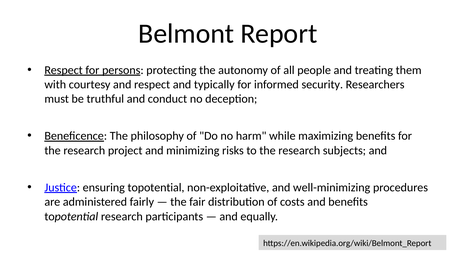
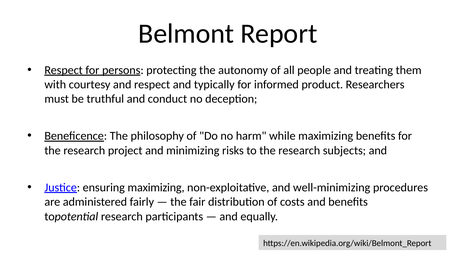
security: security -> product
ensuring topotential: topotential -> maximizing
